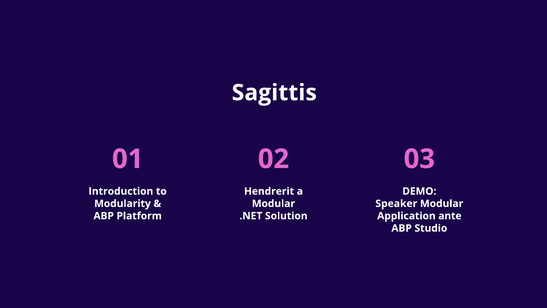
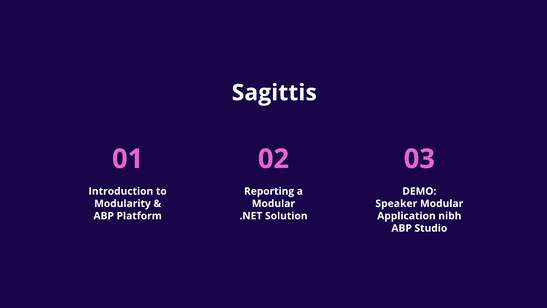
Hendrerit: Hendrerit -> Reporting
ante: ante -> nibh
